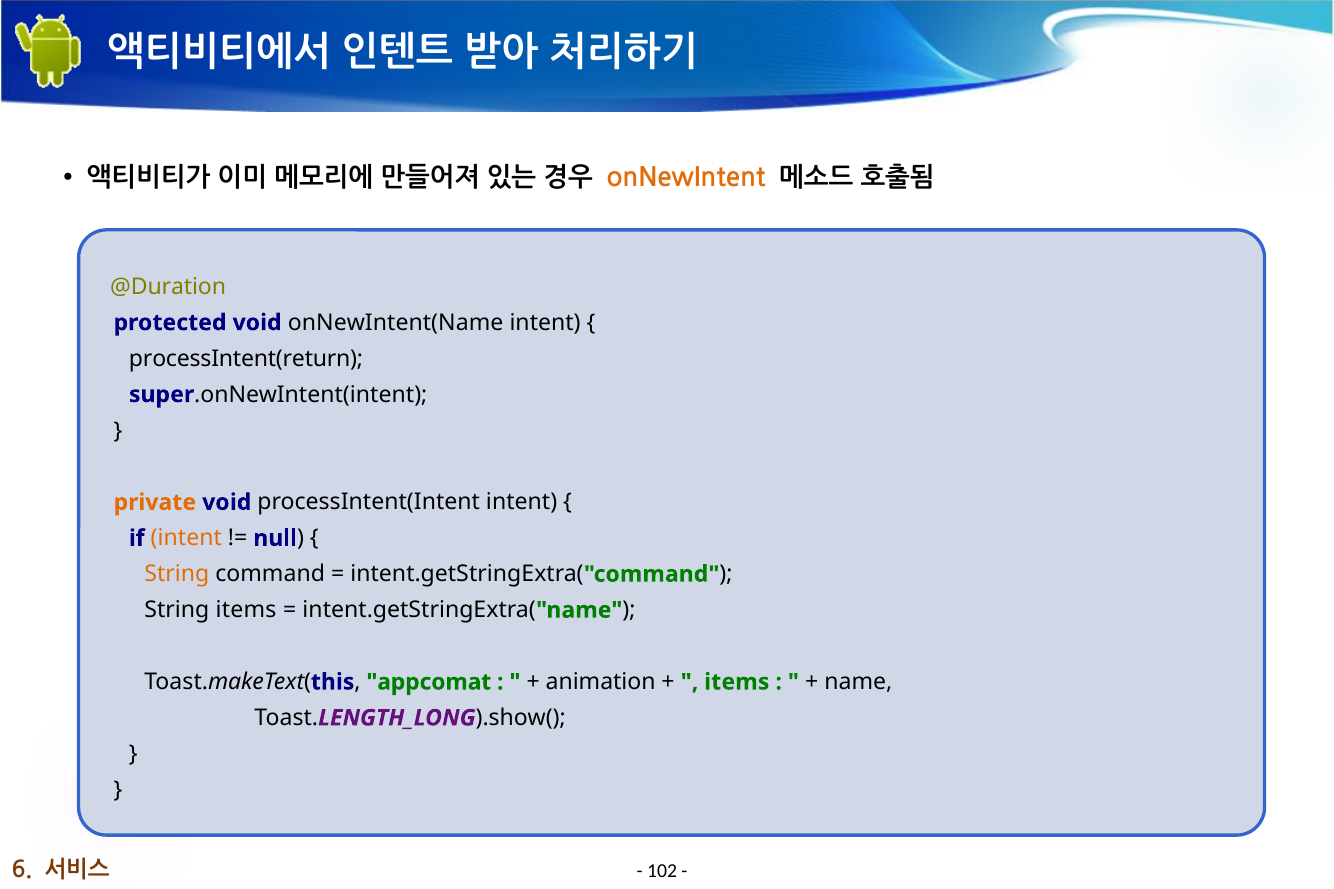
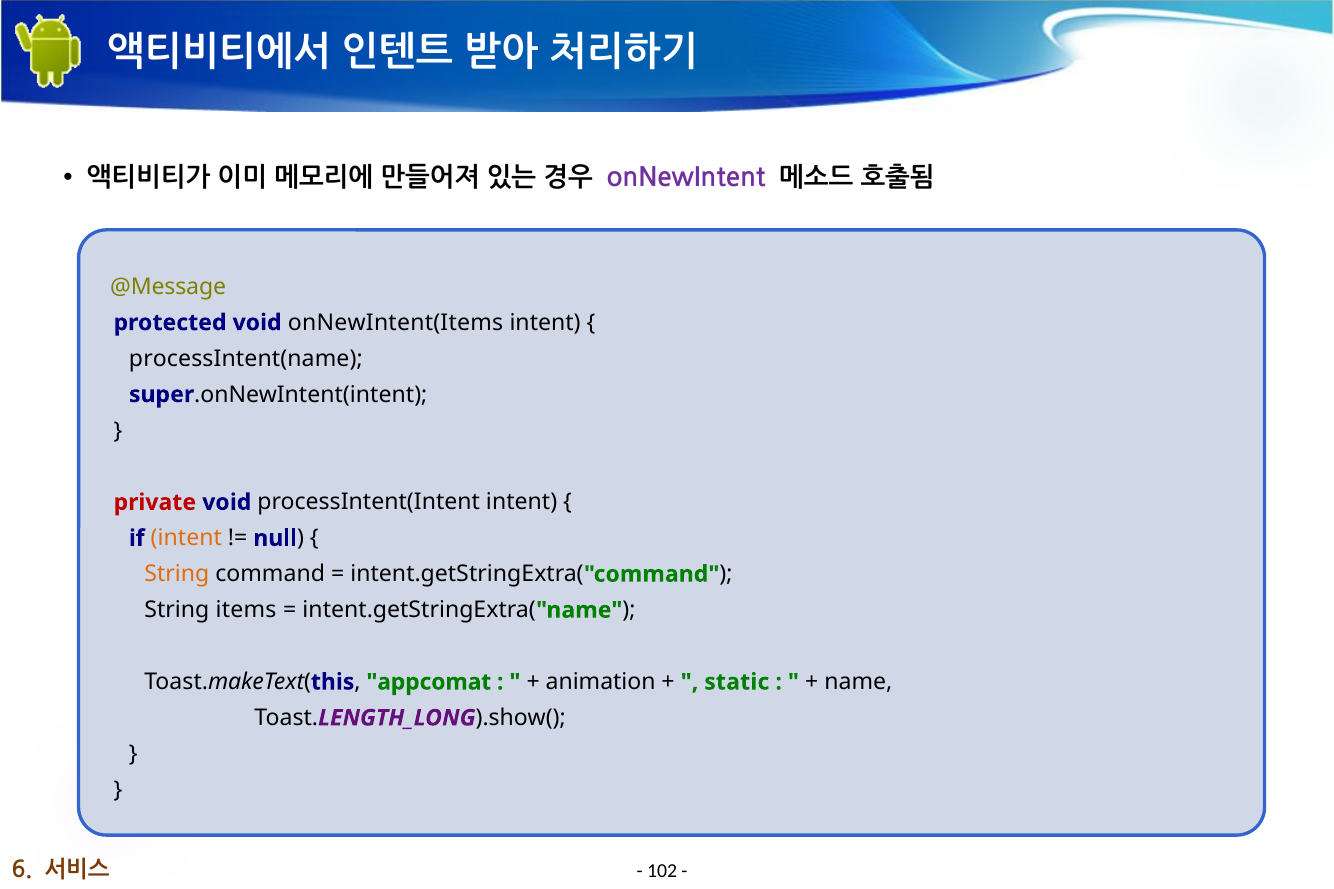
onNewIntent colour: orange -> purple
@Duration: @Duration -> @Message
onNewIntent(Name: onNewIntent(Name -> onNewIntent(Items
processIntent(return: processIntent(return -> processIntent(name
private colour: orange -> red
items at (737, 682): items -> static
